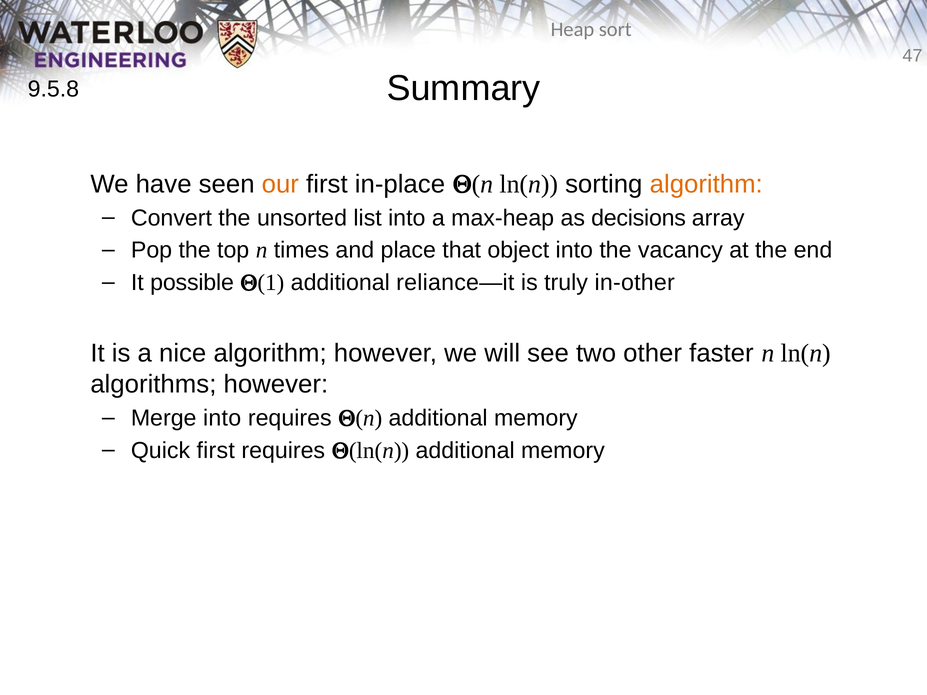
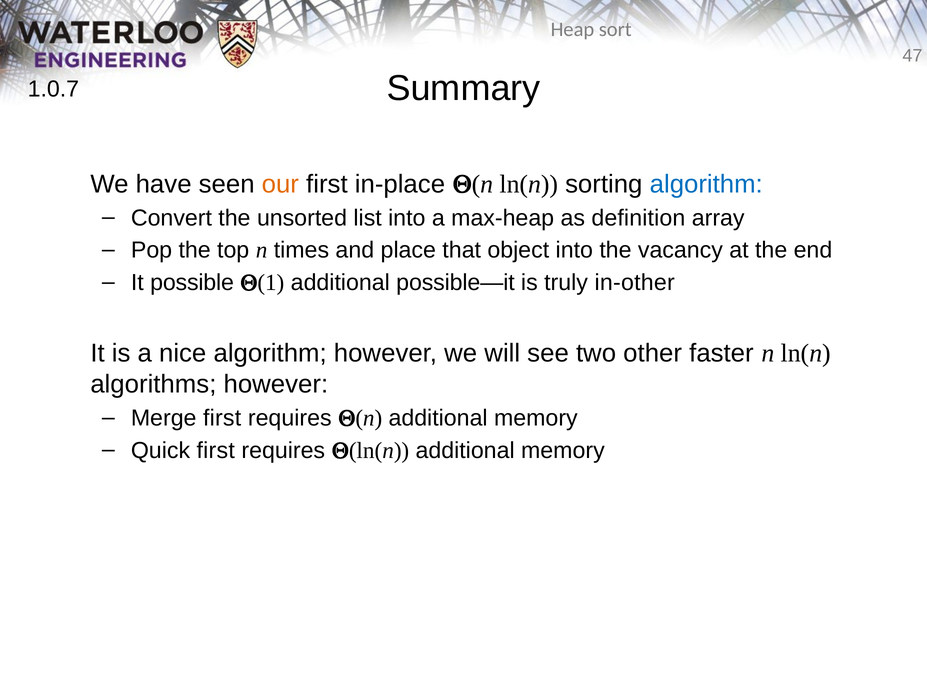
9.5.8: 9.5.8 -> 1.0.7
algorithm at (706, 184) colour: orange -> blue
decisions: decisions -> definition
reliance—it: reliance—it -> possible—it
Merge into: into -> first
